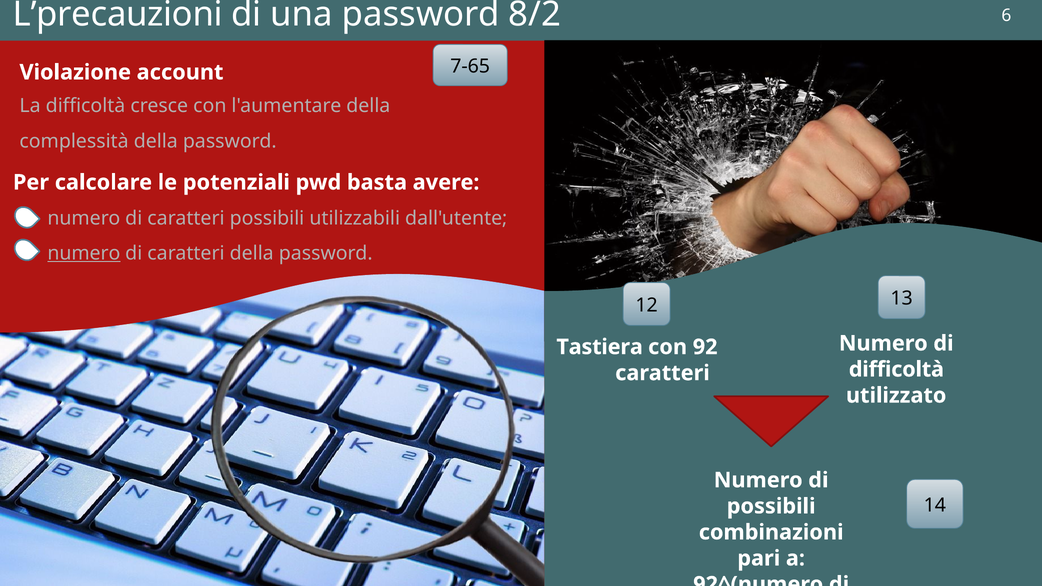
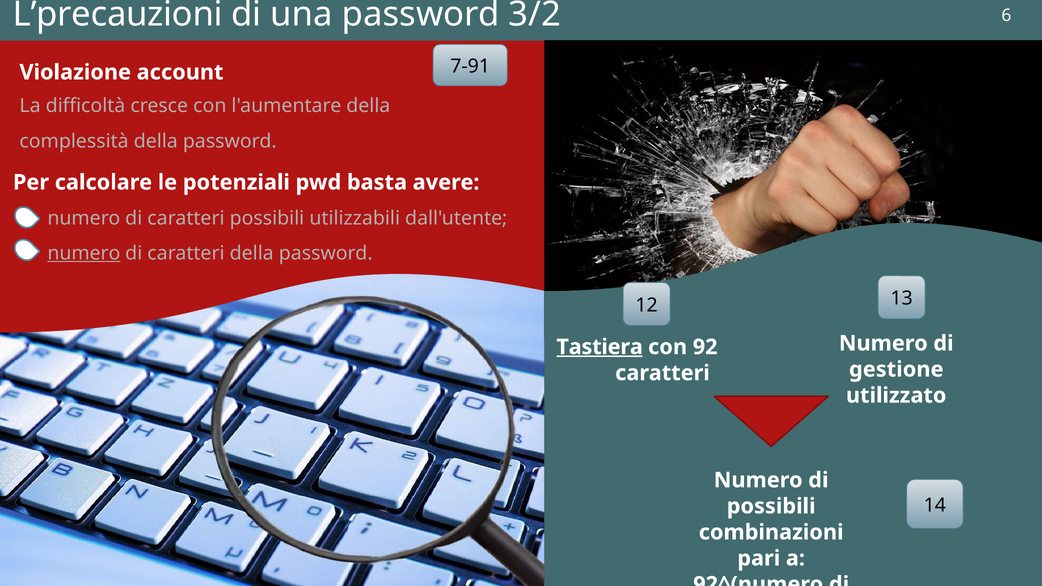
8/2: 8/2 -> 3/2
7-65: 7-65 -> 7-91
Tastiera underline: none -> present
difficoltà at (896, 370): difficoltà -> gestione
